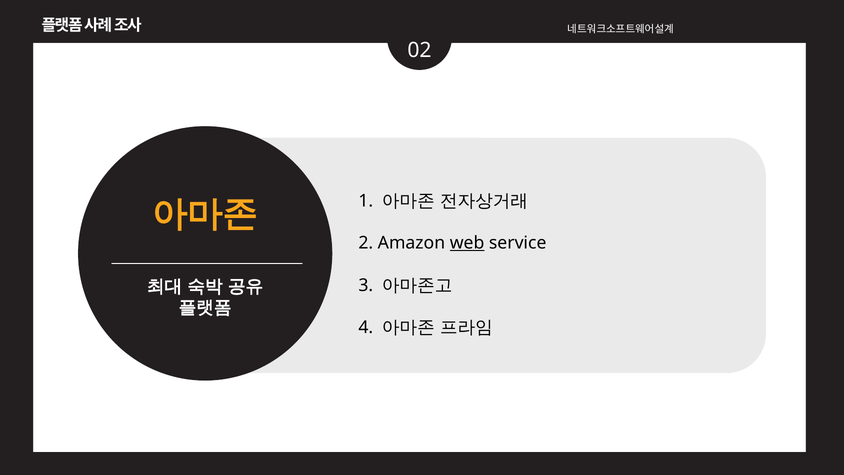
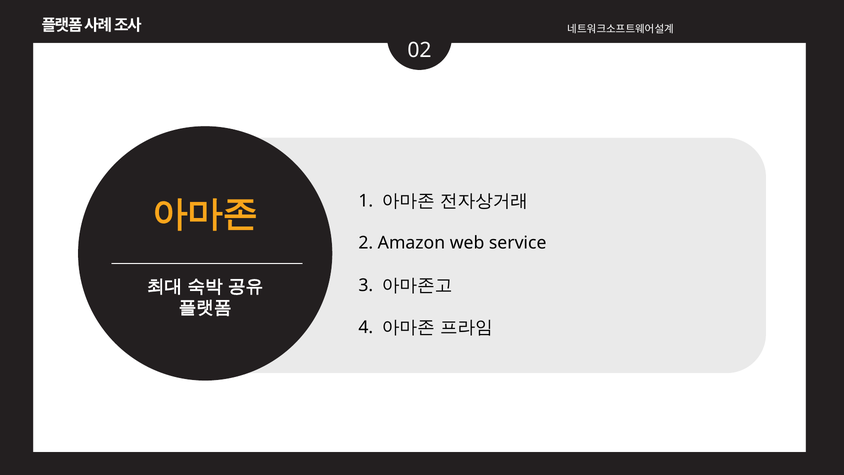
web underline: present -> none
